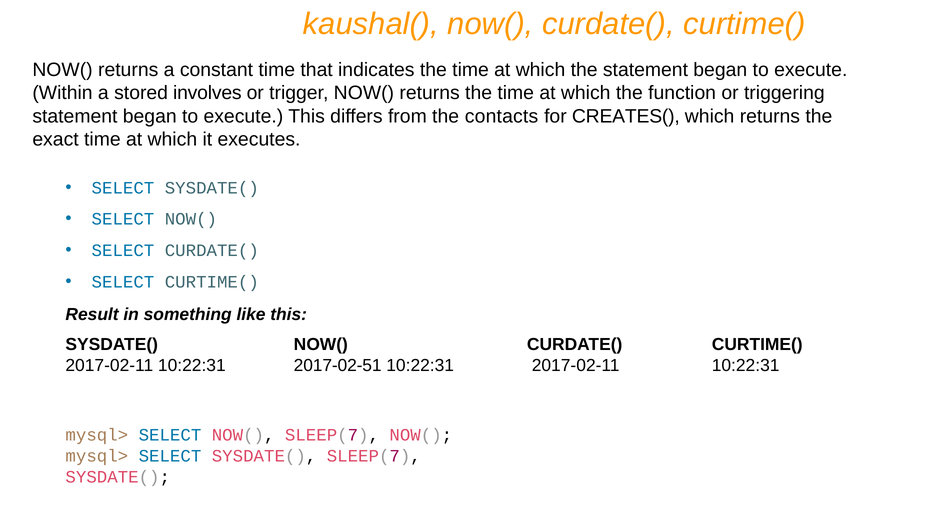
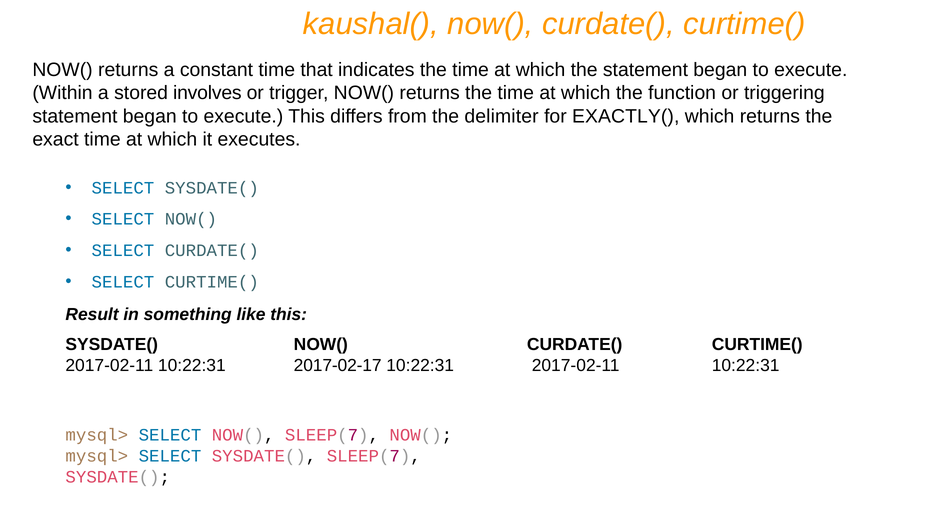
contacts: contacts -> delimiter
CREATES(: CREATES( -> EXACTLY(
2017-02-51: 2017-02-51 -> 2017-02-17
